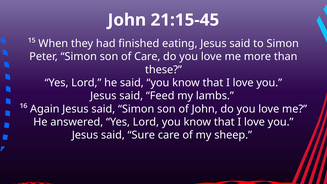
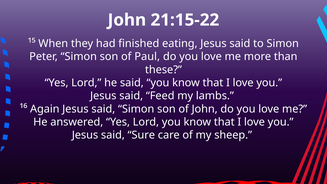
21:15-45: 21:15-45 -> 21:15-22
of Care: Care -> Paul
